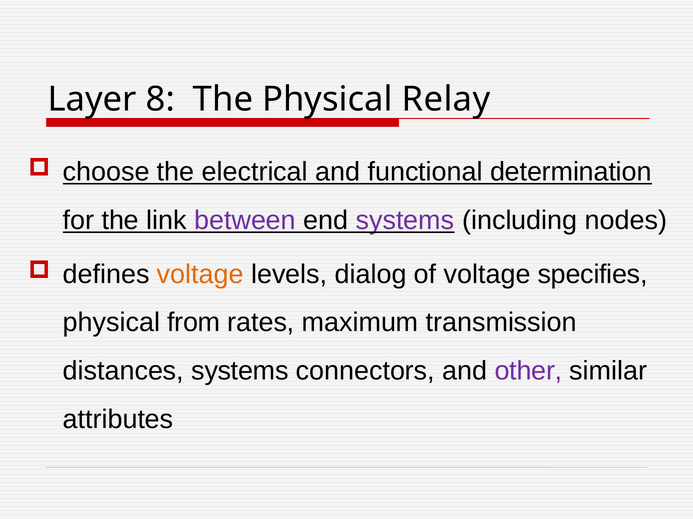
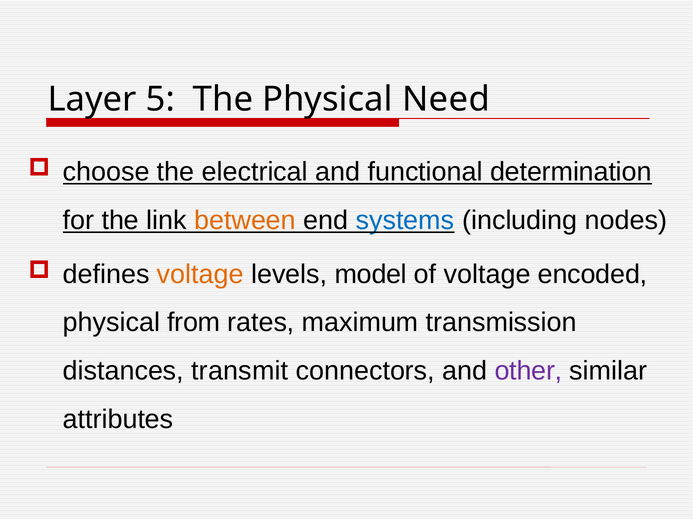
8: 8 -> 5
Relay: Relay -> Need
between colour: purple -> orange
systems at (405, 221) colour: purple -> blue
dialog: dialog -> model
specifies: specifies -> encoded
distances systems: systems -> transmit
